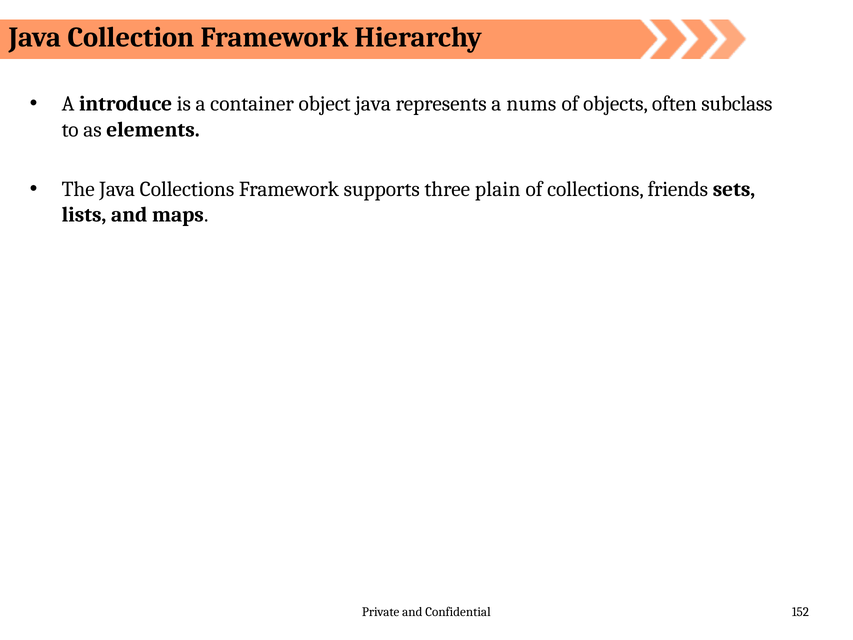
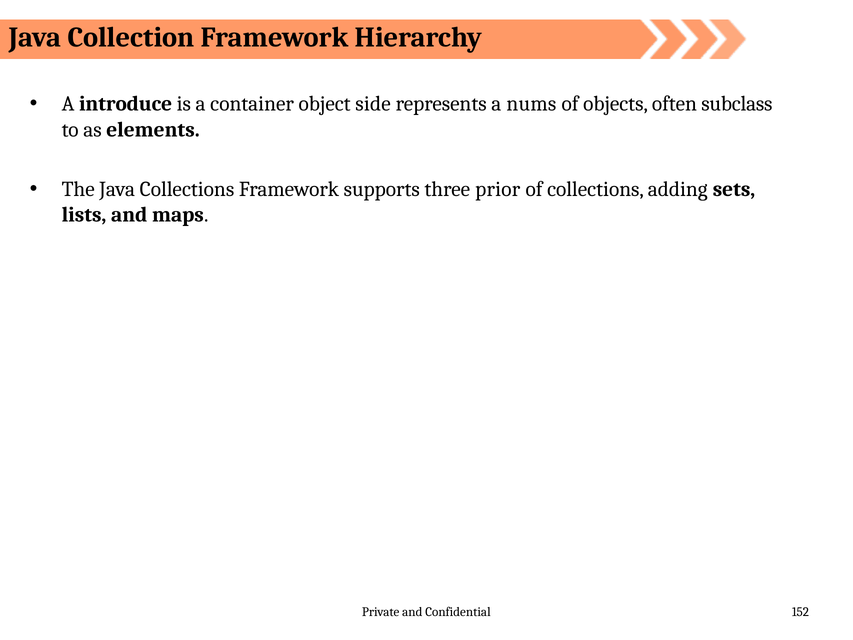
object java: java -> side
plain: plain -> prior
friends: friends -> adding
